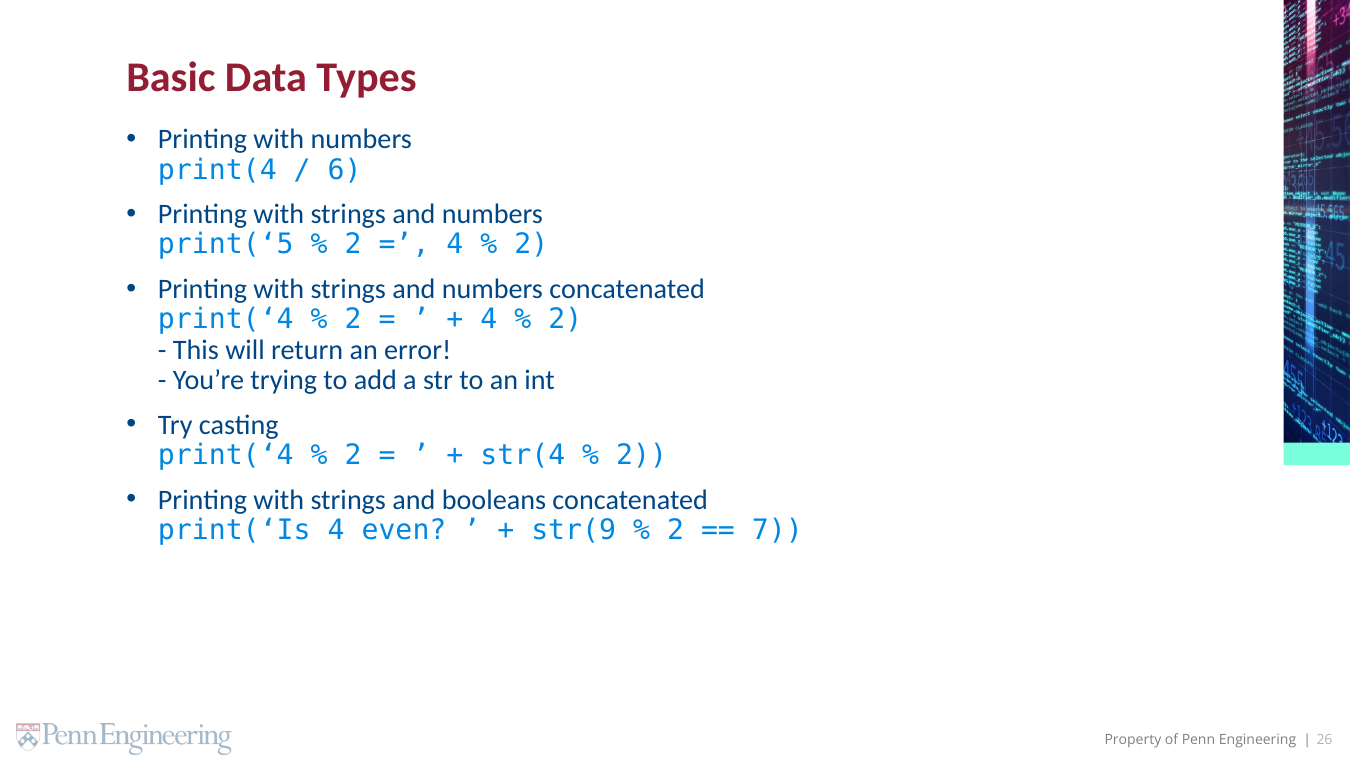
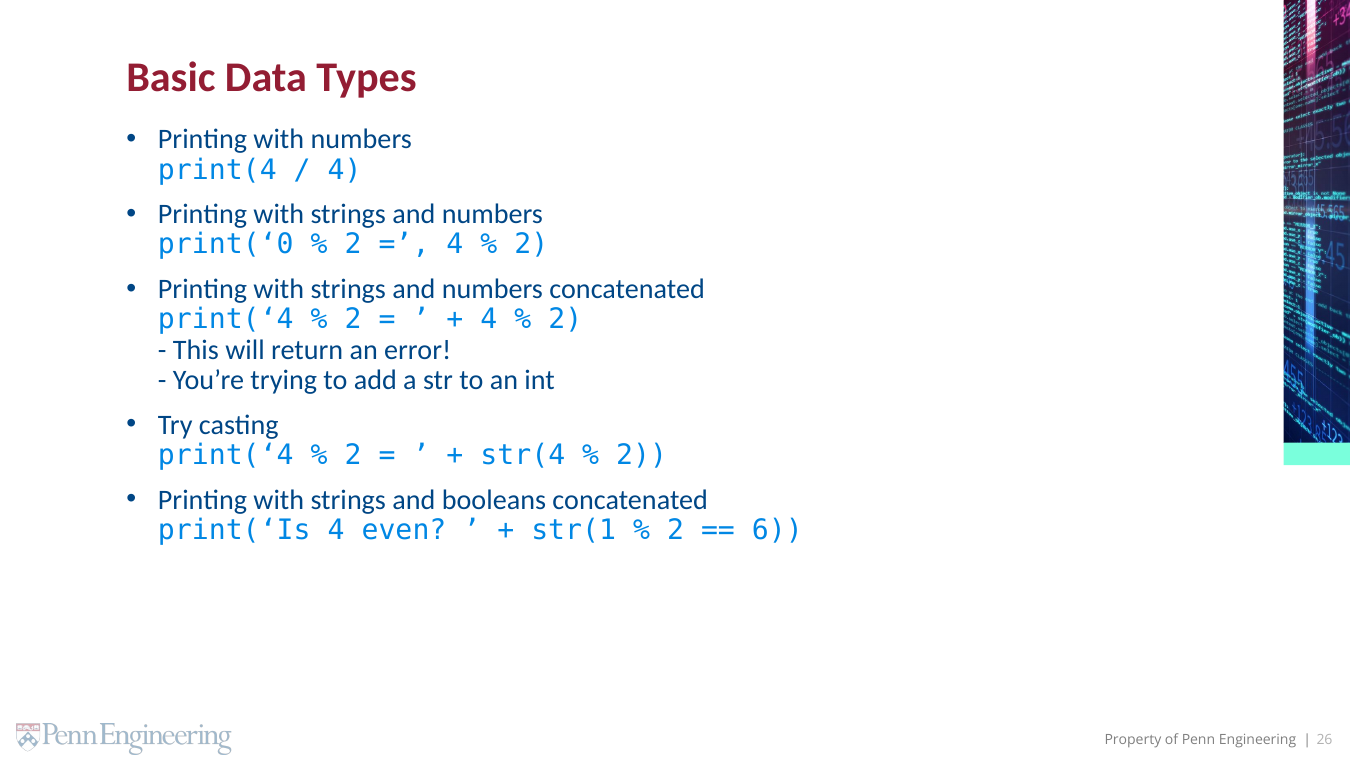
6 at (345, 170): 6 -> 4
print(‘5: print(‘5 -> print(‘0
str(9: str(9 -> str(1
7: 7 -> 6
